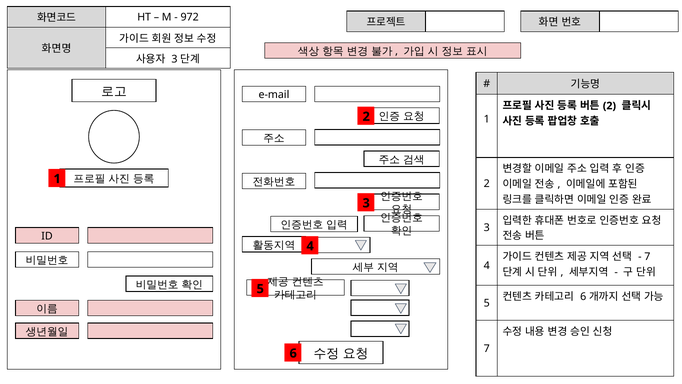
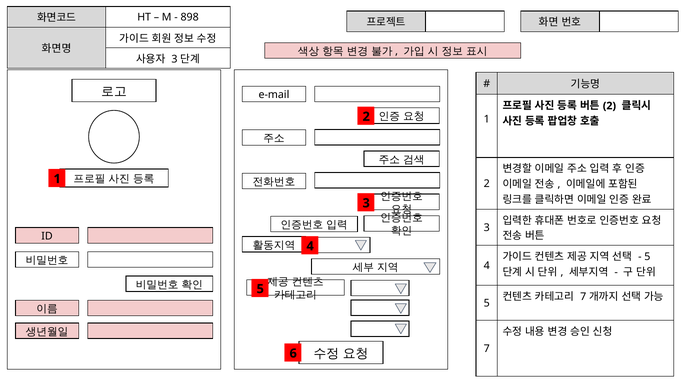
972: 972 -> 898
7 at (647, 256): 7 -> 5
6 at (583, 296): 6 -> 7
